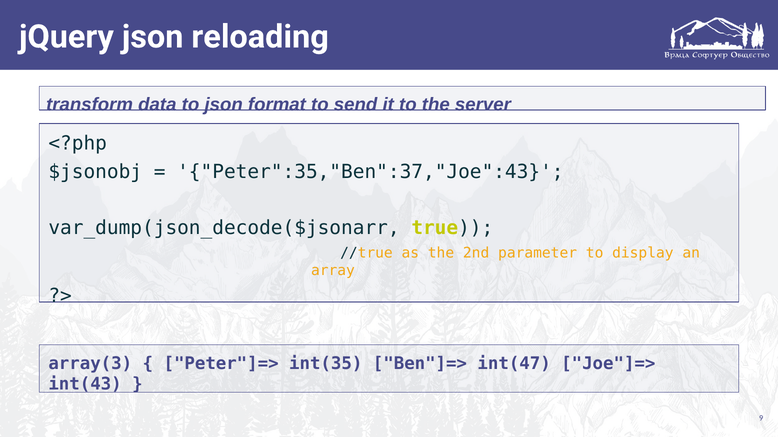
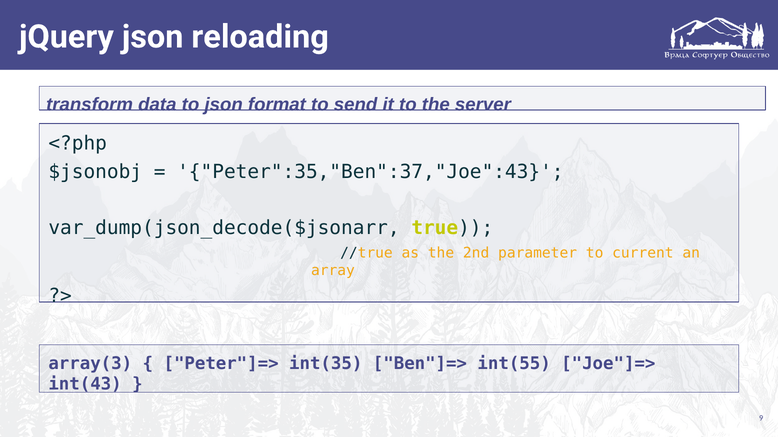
display: display -> current
int(47: int(47 -> int(55
